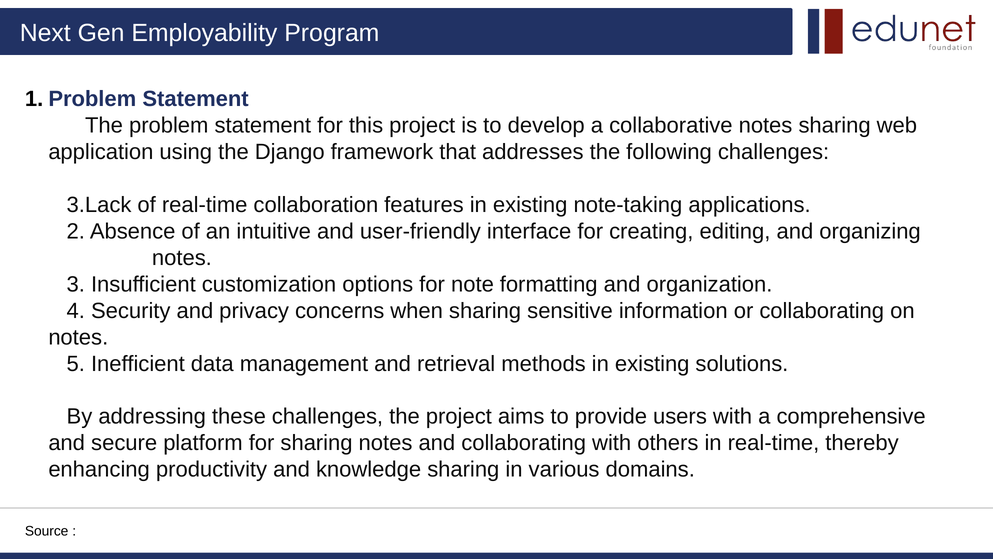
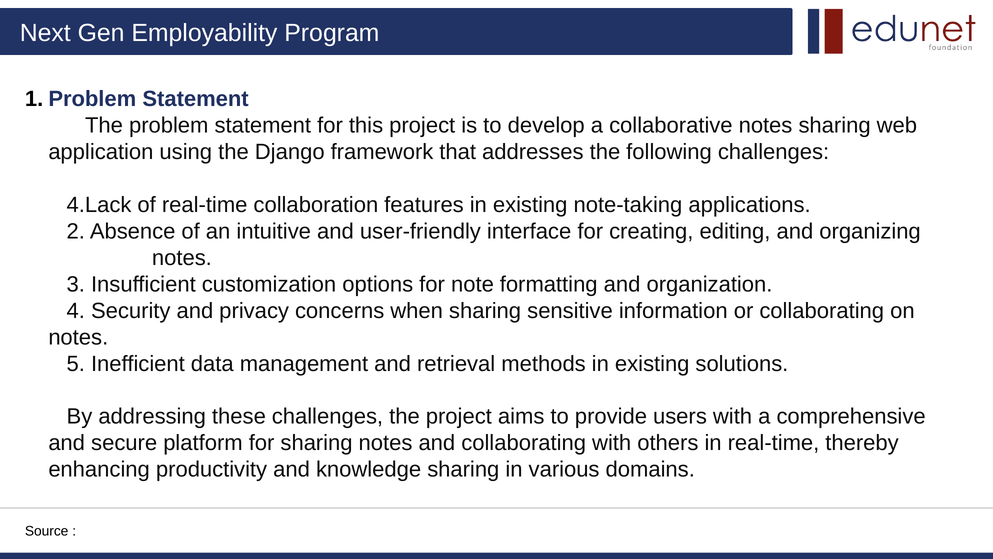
3.Lack: 3.Lack -> 4.Lack
